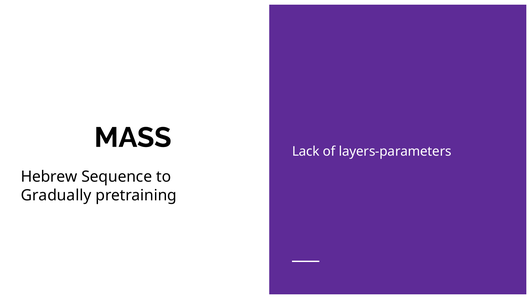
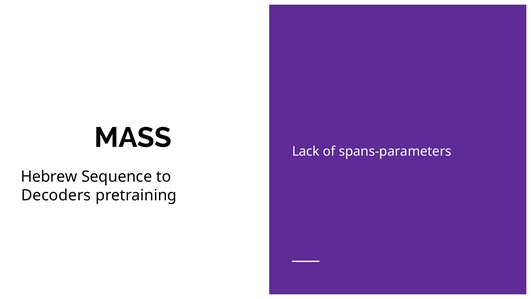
layers-parameters: layers-parameters -> spans-parameters
Gradually: Gradually -> Decoders
